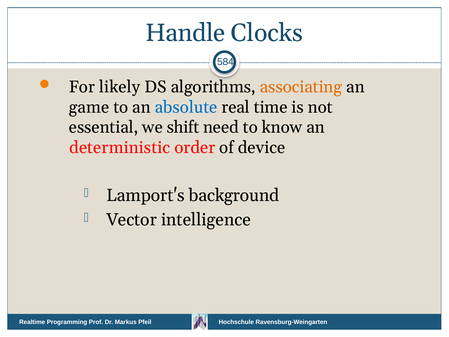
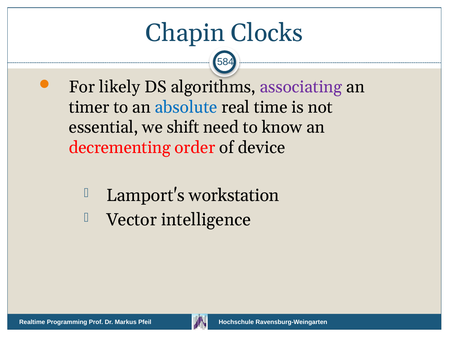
Handle: Handle -> Chapin
associating colour: orange -> purple
game: game -> timer
deterministic: deterministic -> decrementing
background: background -> workstation
